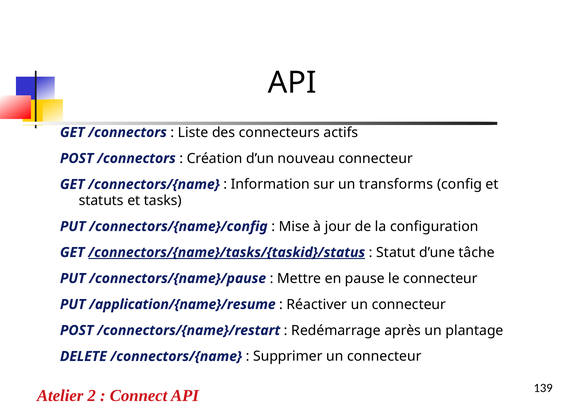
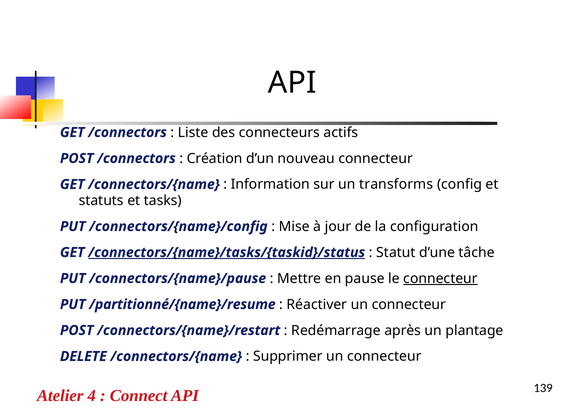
connecteur at (441, 278) underline: none -> present
/application/{name}/resume: /application/{name}/resume -> /partitionné/{name}/resume
2: 2 -> 4
